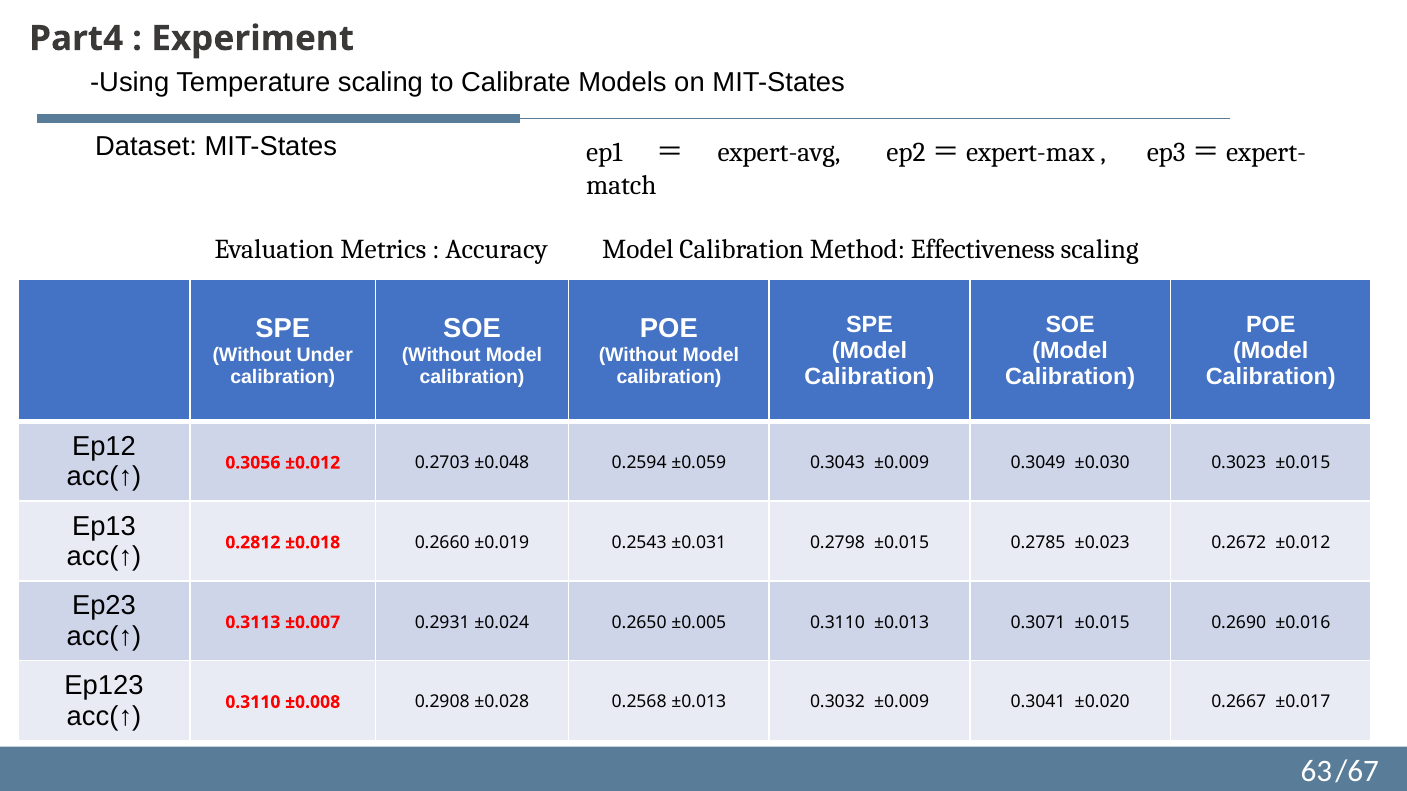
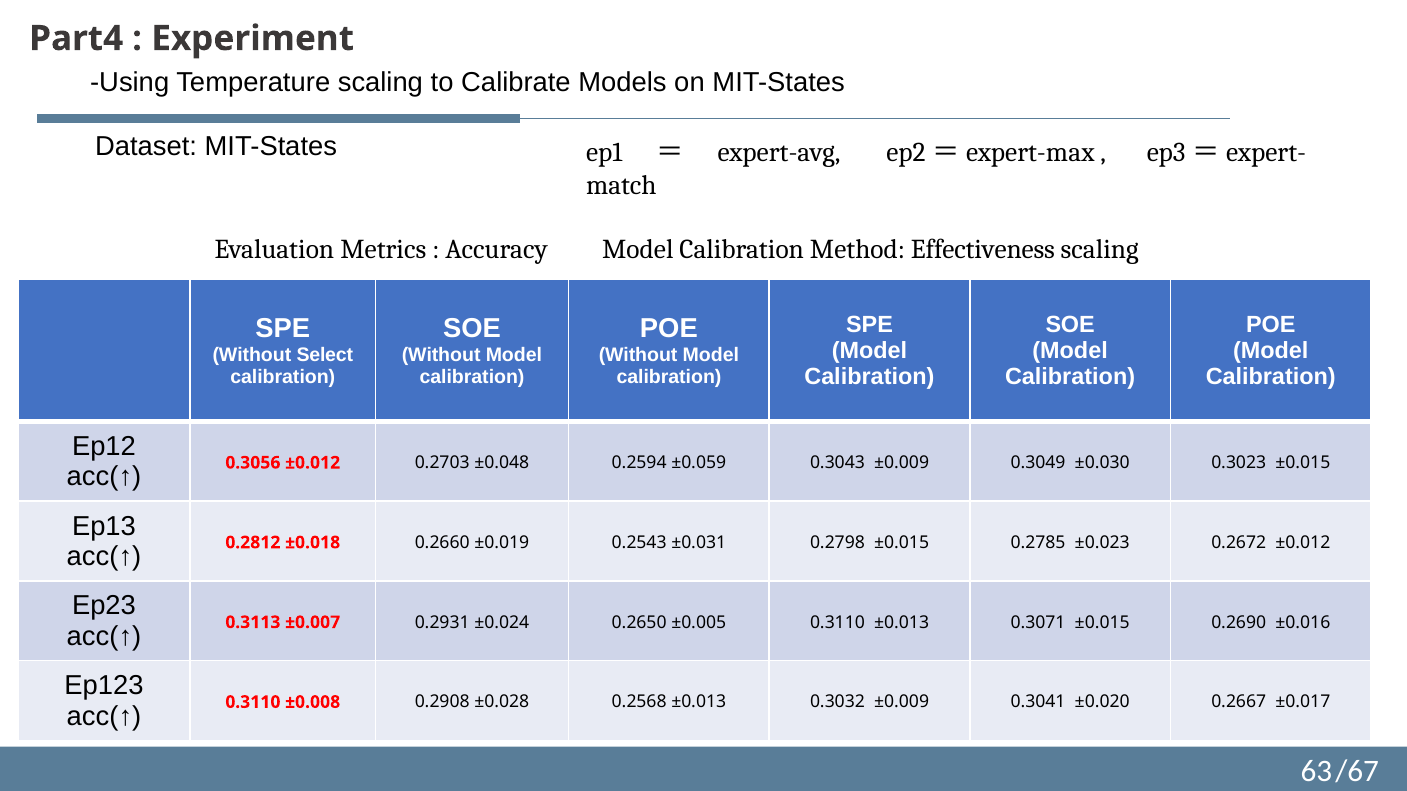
Under: Under -> Select
